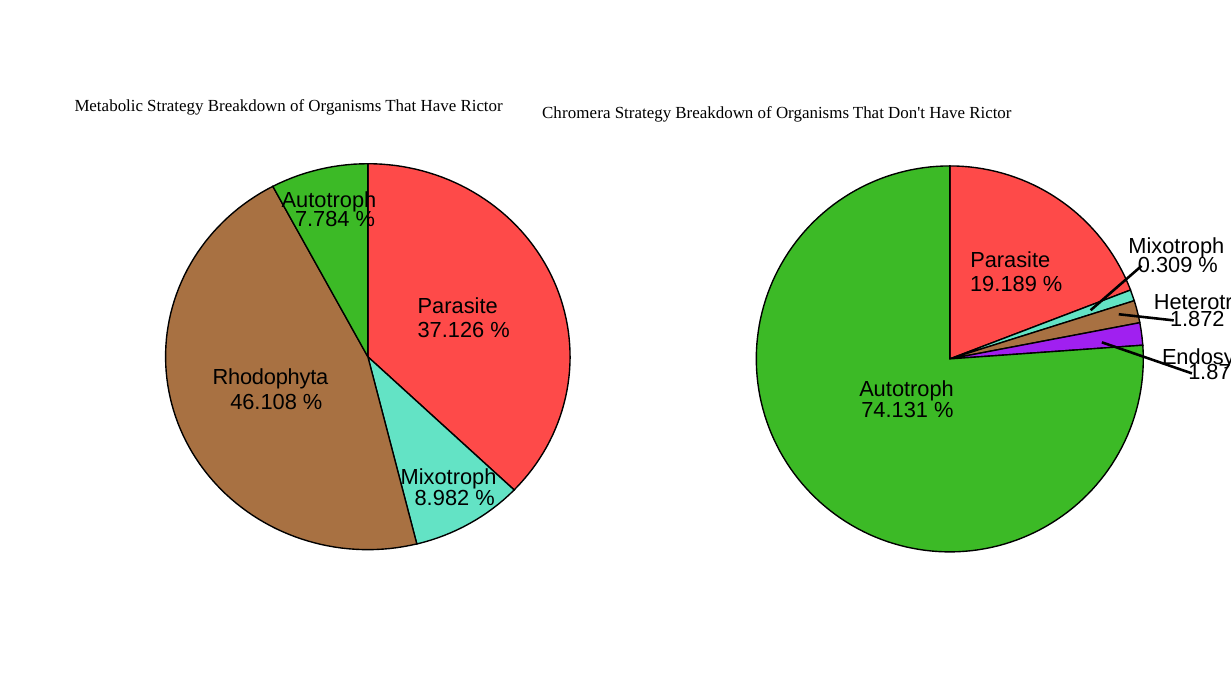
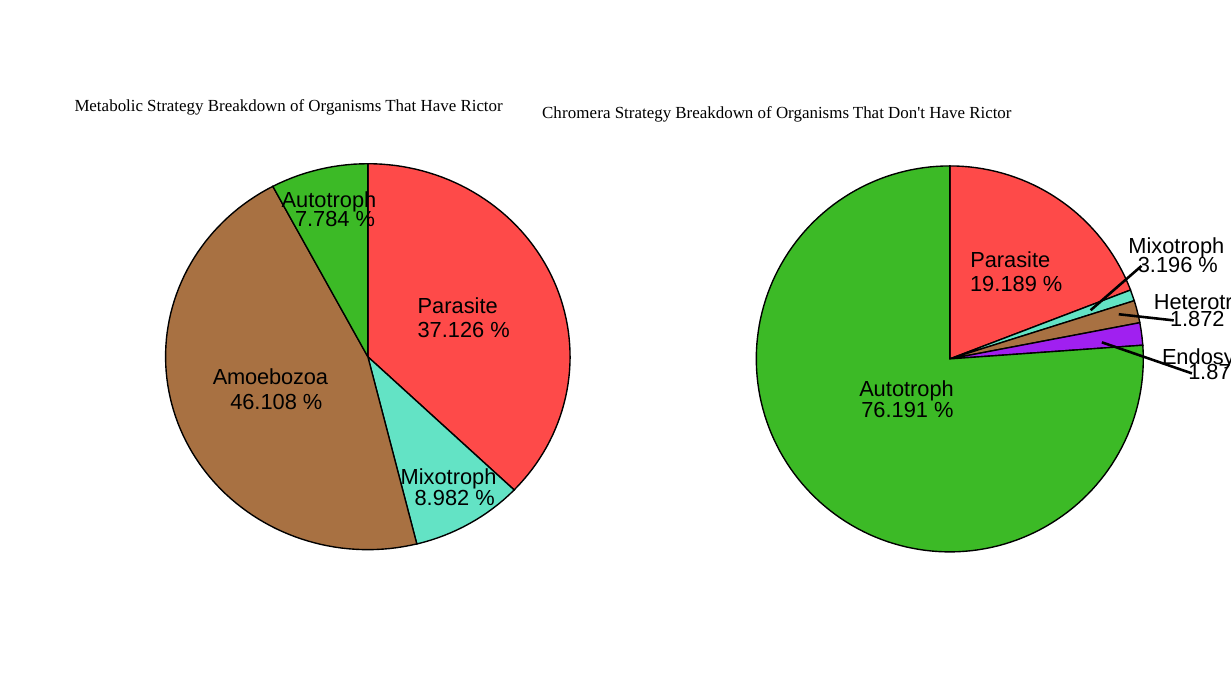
0.309: 0.309 -> 3.196
Rhodophyta: Rhodophyta -> Amoebozoa
74.131: 74.131 -> 76.191
